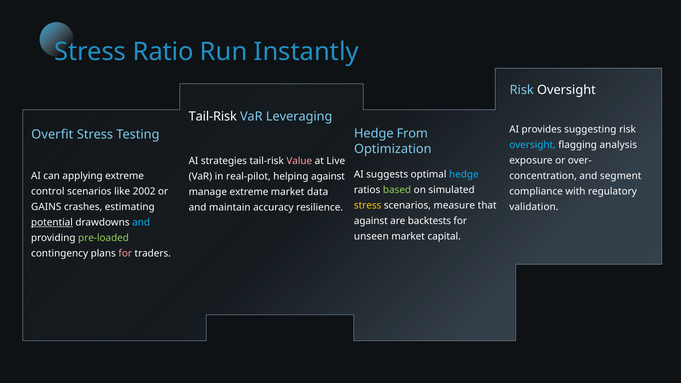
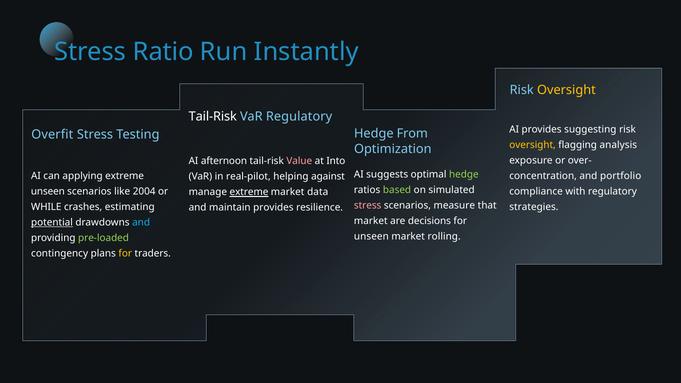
Oversight at (566, 90) colour: white -> yellow
VaR Leveraging: Leveraging -> Regulatory
oversight at (533, 145) colour: light blue -> yellow
strategies: strategies -> afternoon
Live: Live -> Into
hedge at (464, 175) colour: light blue -> light green
segment: segment -> portfolio
control at (48, 192): control -> unseen
2002: 2002 -> 2004
extreme at (249, 192) underline: none -> present
stress at (368, 206) colour: yellow -> pink
validation: validation -> strategies
GAINS: GAINS -> WHILE
maintain accuracy: accuracy -> provides
against at (371, 221): against -> market
backtests: backtests -> decisions
capital: capital -> rolling
for at (125, 254) colour: pink -> yellow
